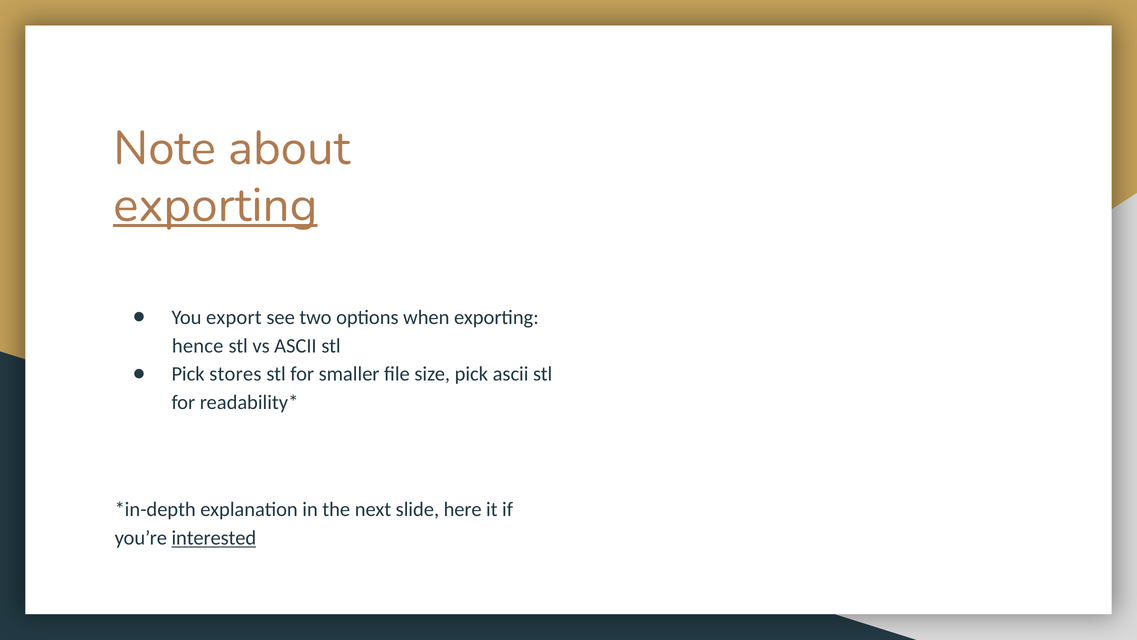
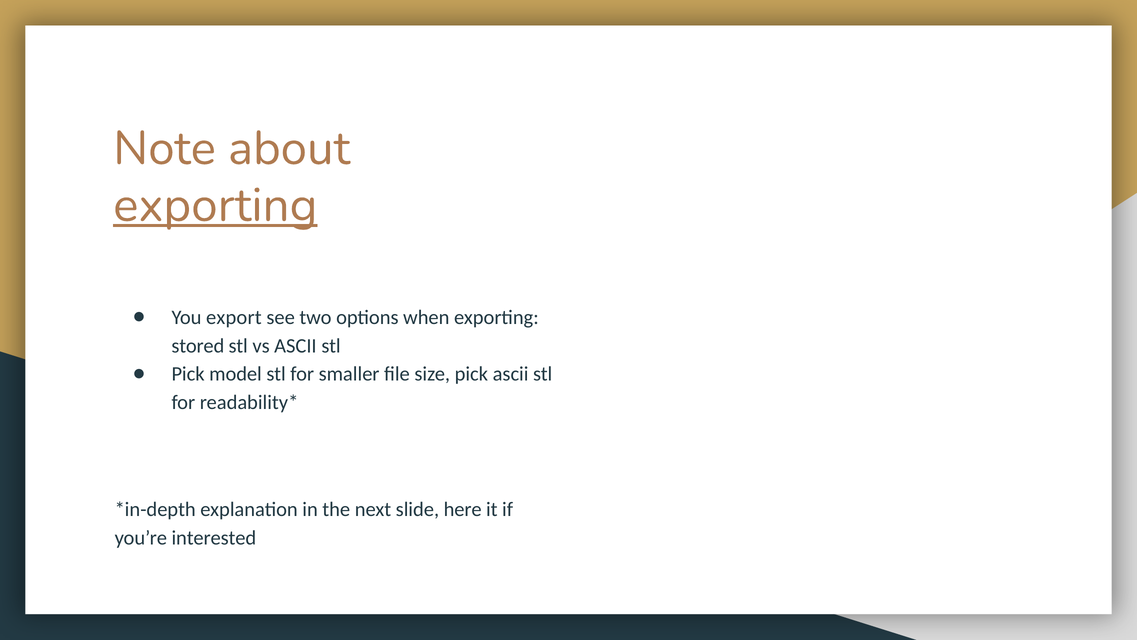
hence: hence -> stored
stores: stores -> model
interested underline: present -> none
